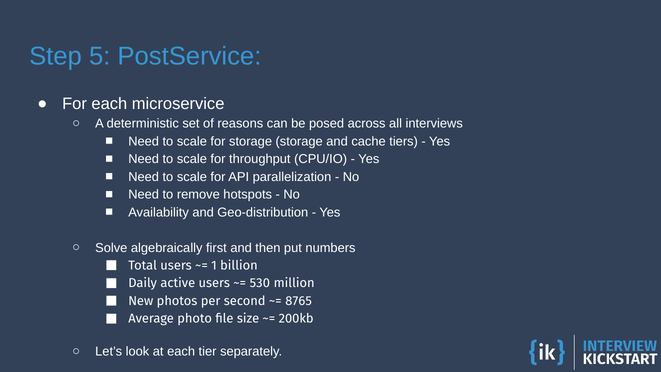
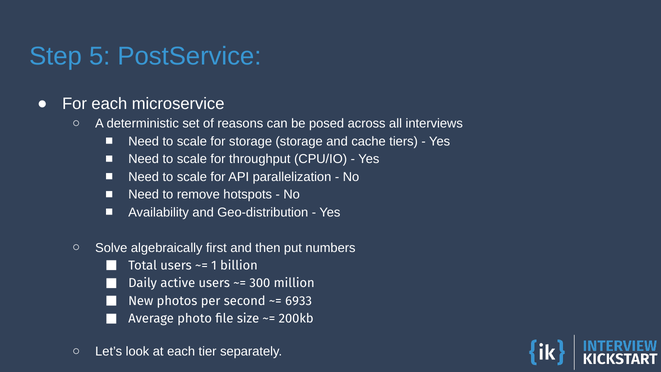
530: 530 -> 300
8765: 8765 -> 6933
